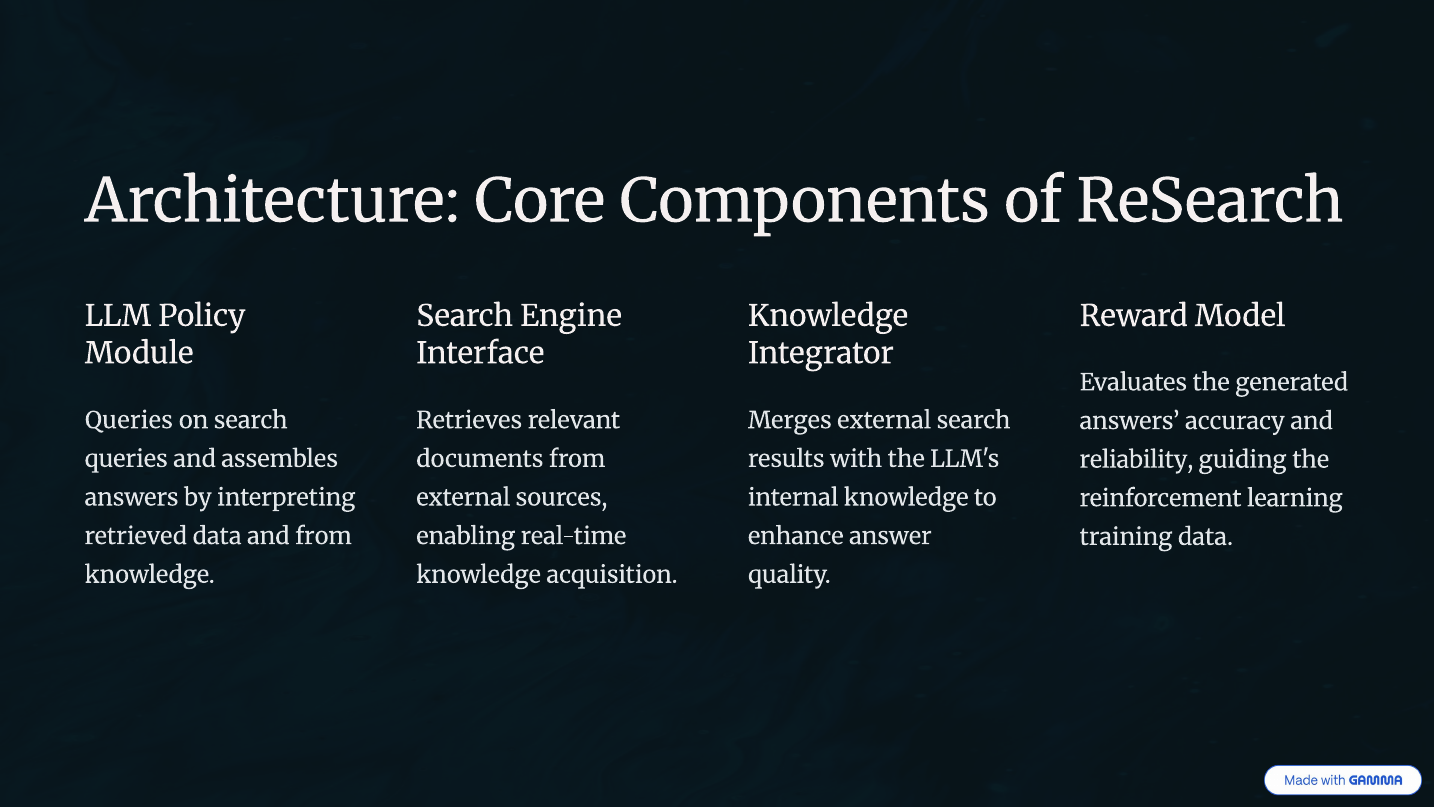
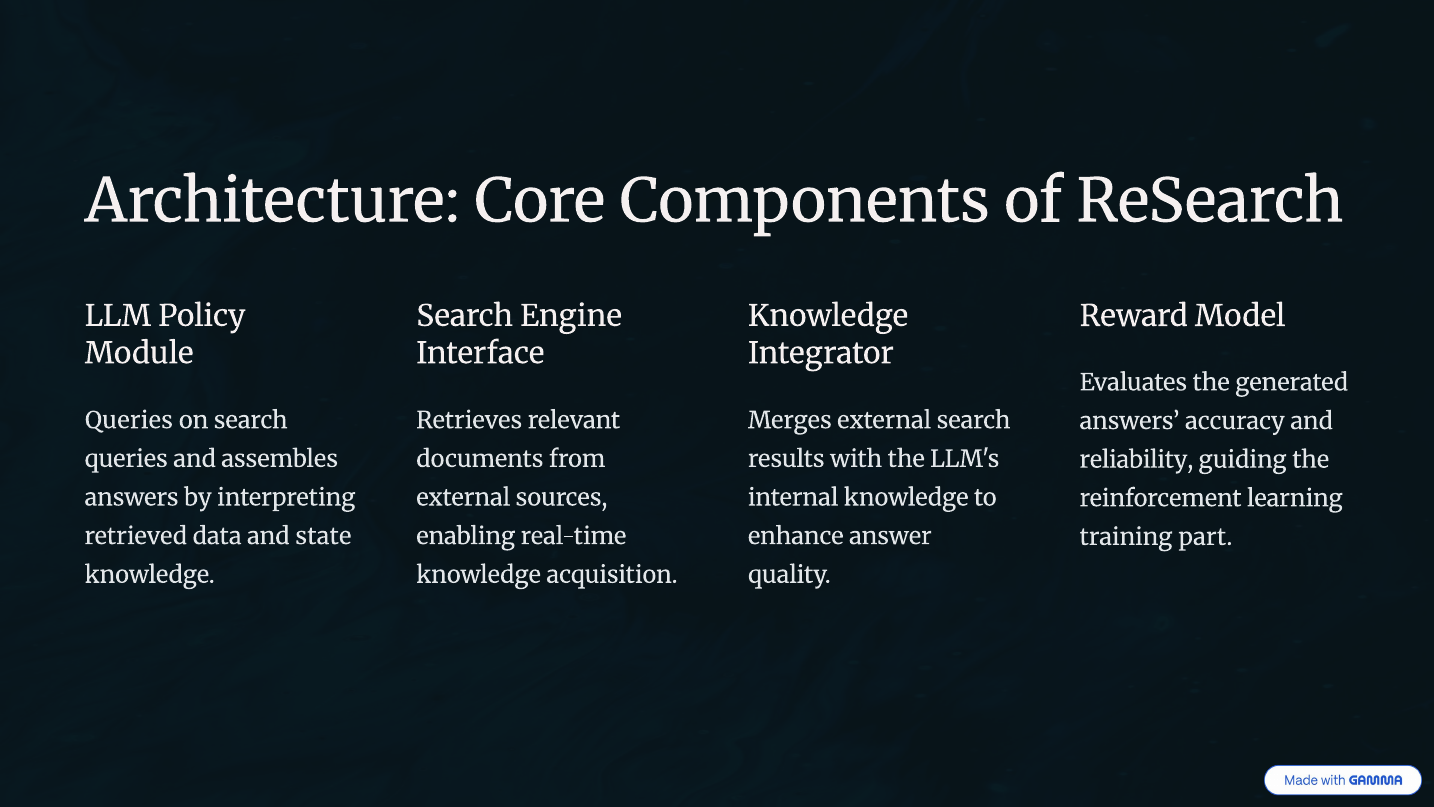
and from: from -> state
training data: data -> part
